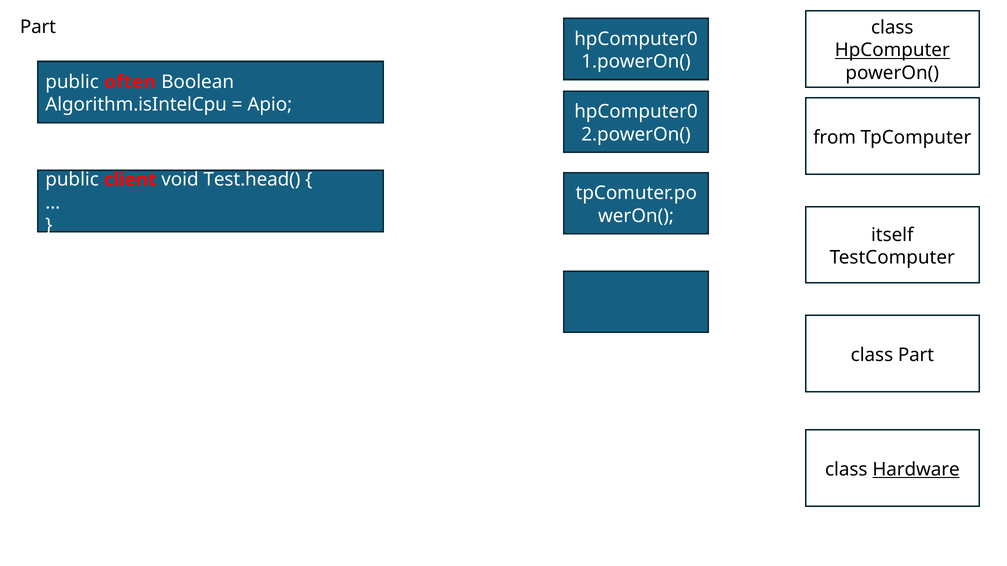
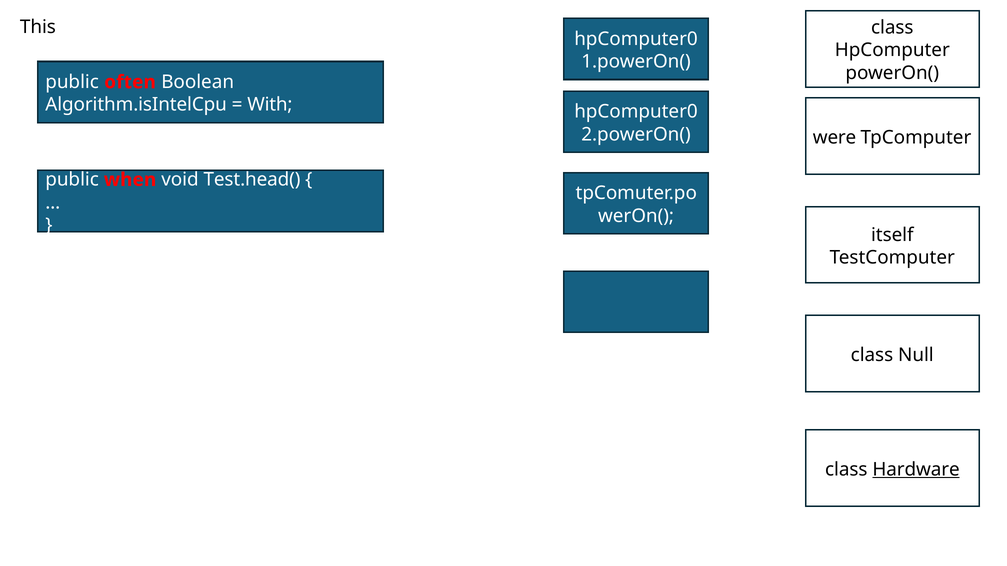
Part at (38, 27): Part -> This
HpComputer underline: present -> none
Apio: Apio -> With
from: from -> were
client: client -> when
class Part: Part -> Null
